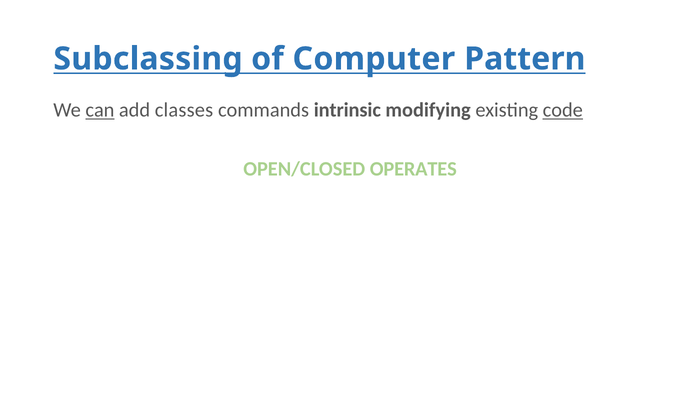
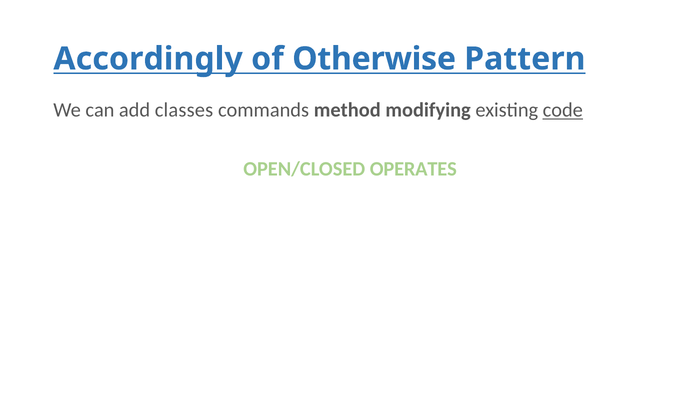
Subclassing: Subclassing -> Accordingly
Computer: Computer -> Otherwise
can underline: present -> none
intrinsic: intrinsic -> method
